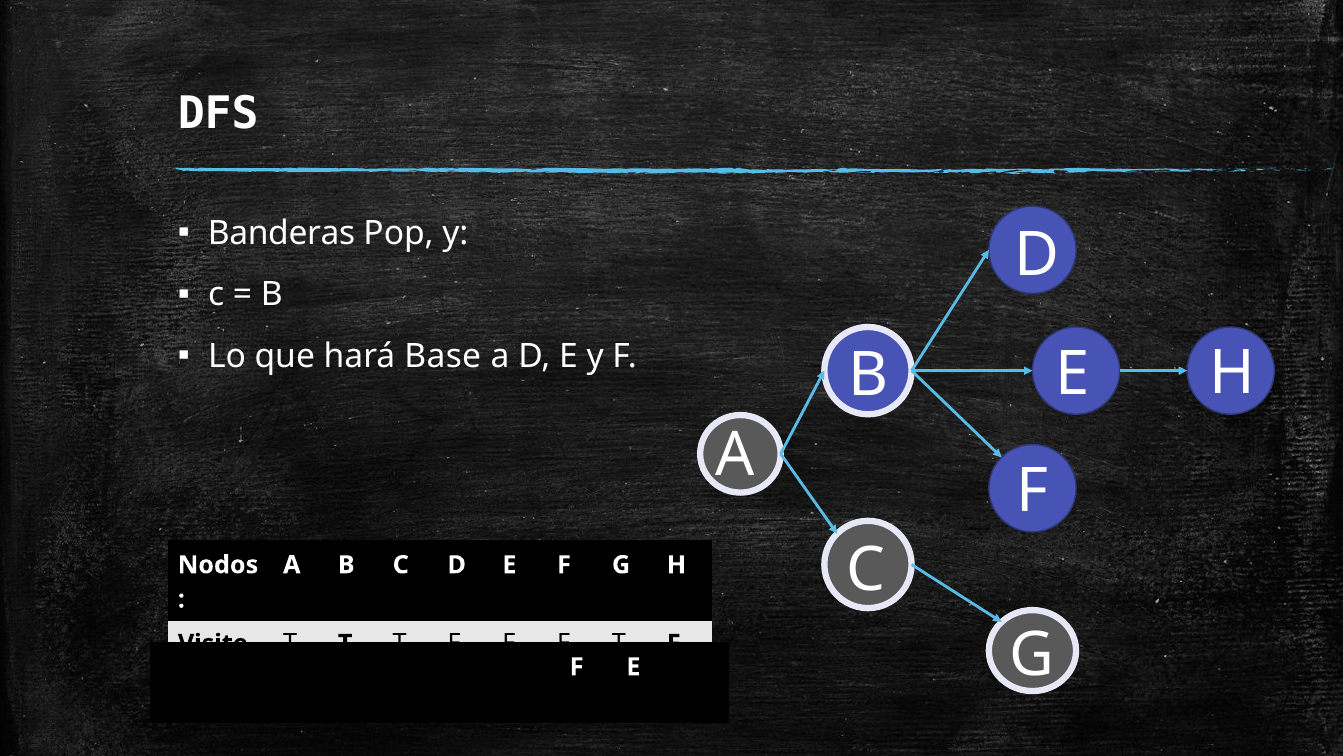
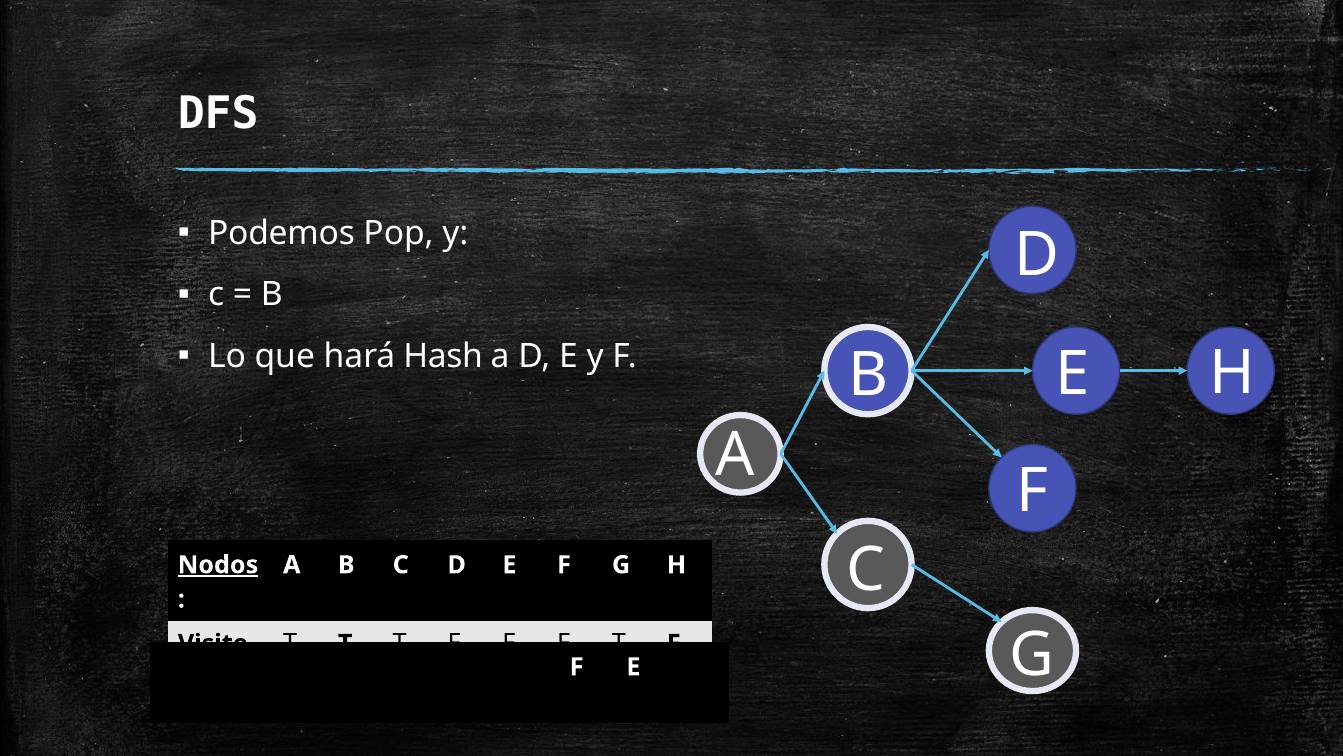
Banderas: Banderas -> Podemos
Base: Base -> Hash
Nodos underline: none -> present
